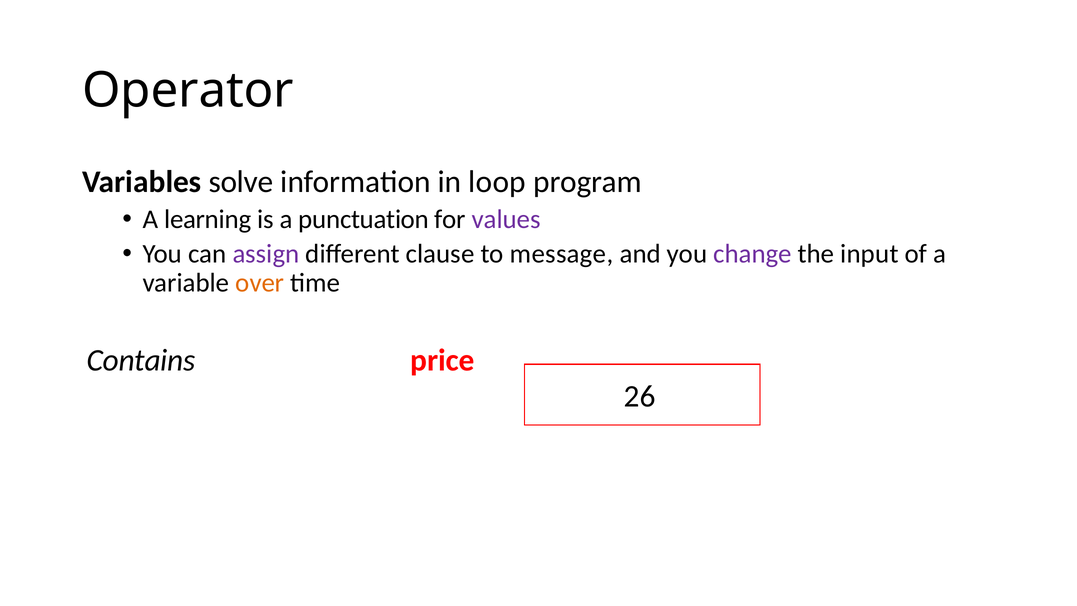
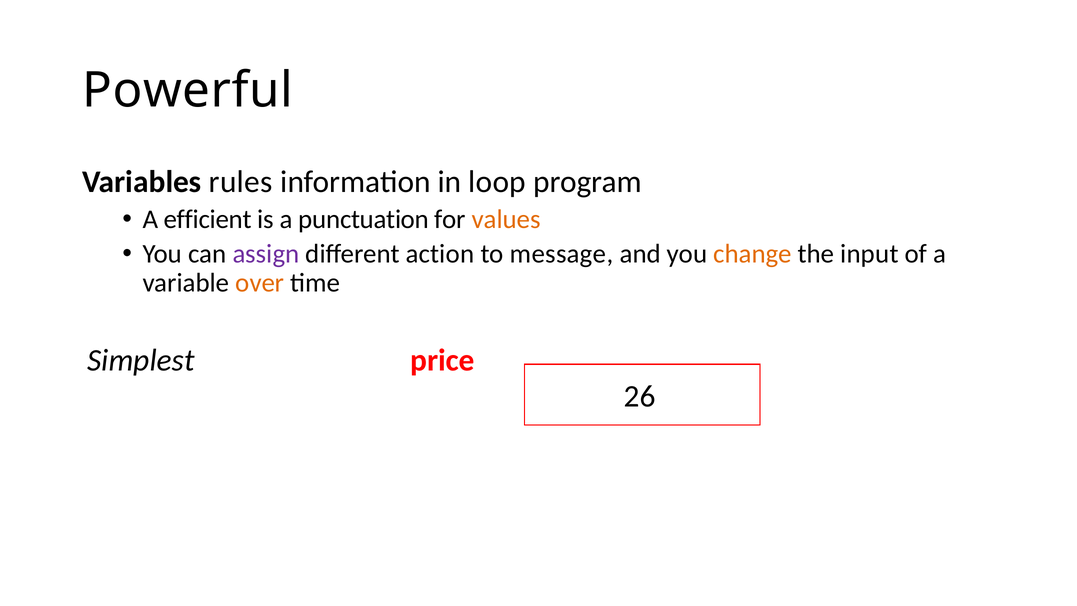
Operator: Operator -> Powerful
solve: solve -> rules
learning: learning -> efficient
values colour: purple -> orange
clause: clause -> action
change colour: purple -> orange
Contains: Contains -> Simplest
